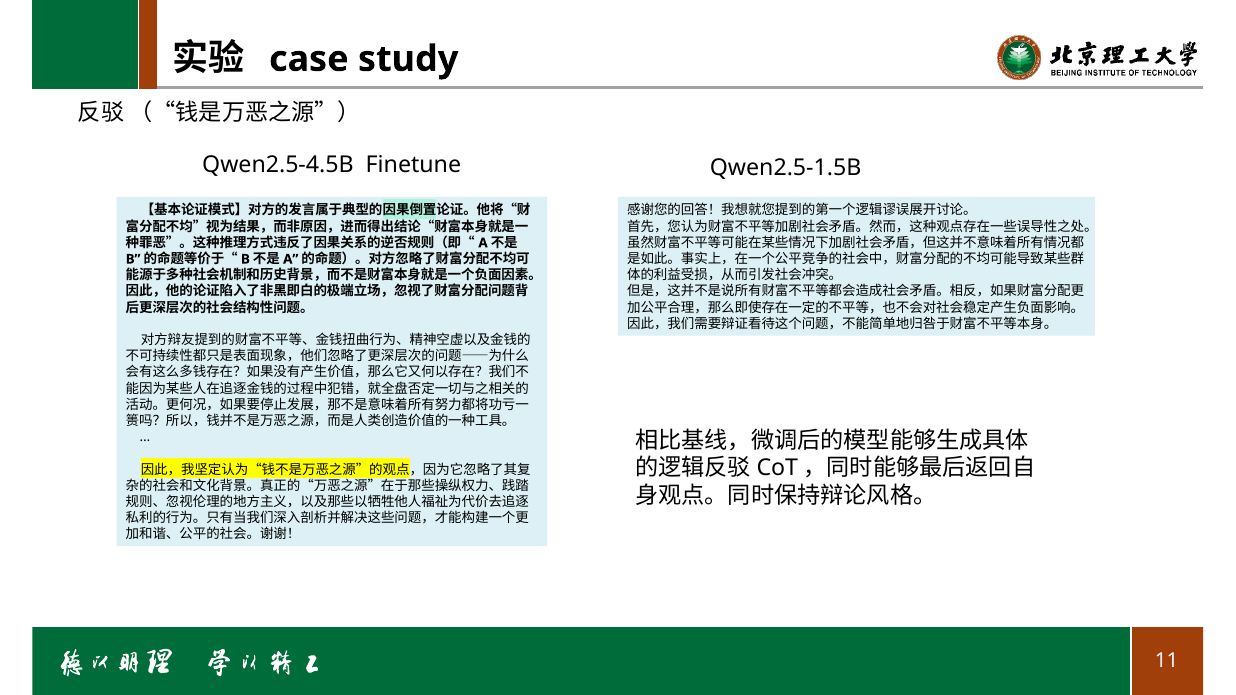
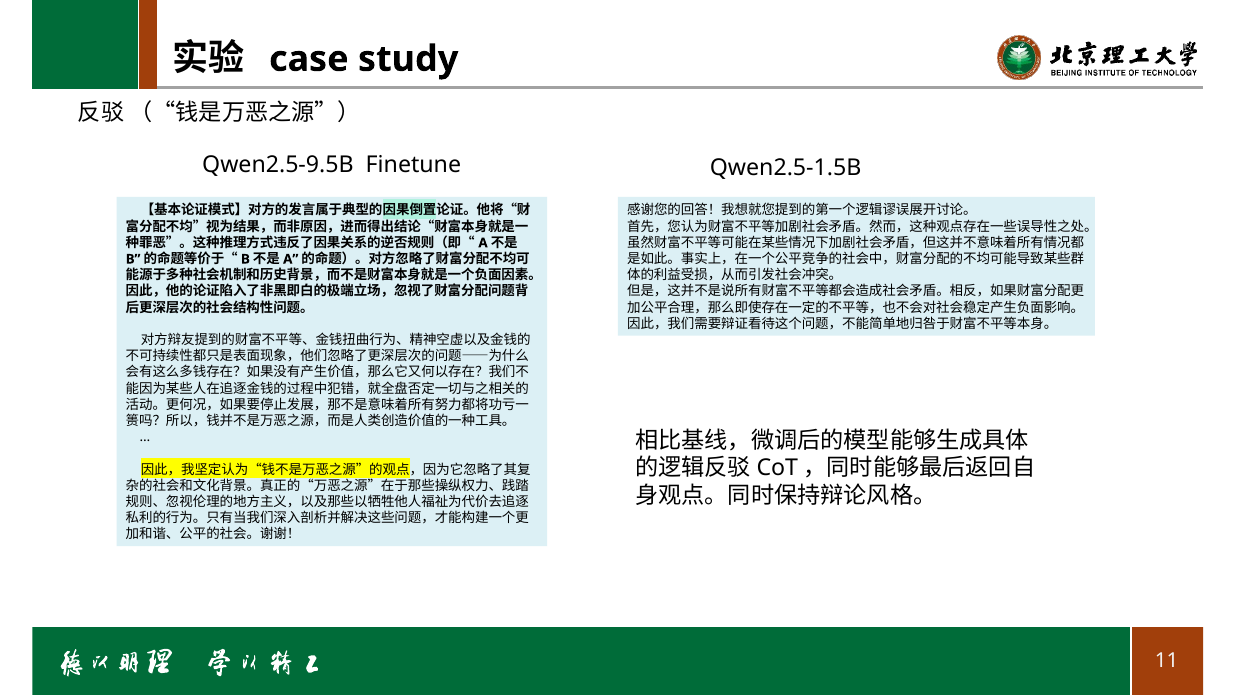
Qwen2.5-4.5B: Qwen2.5-4.5B -> Qwen2.5-9.5B
